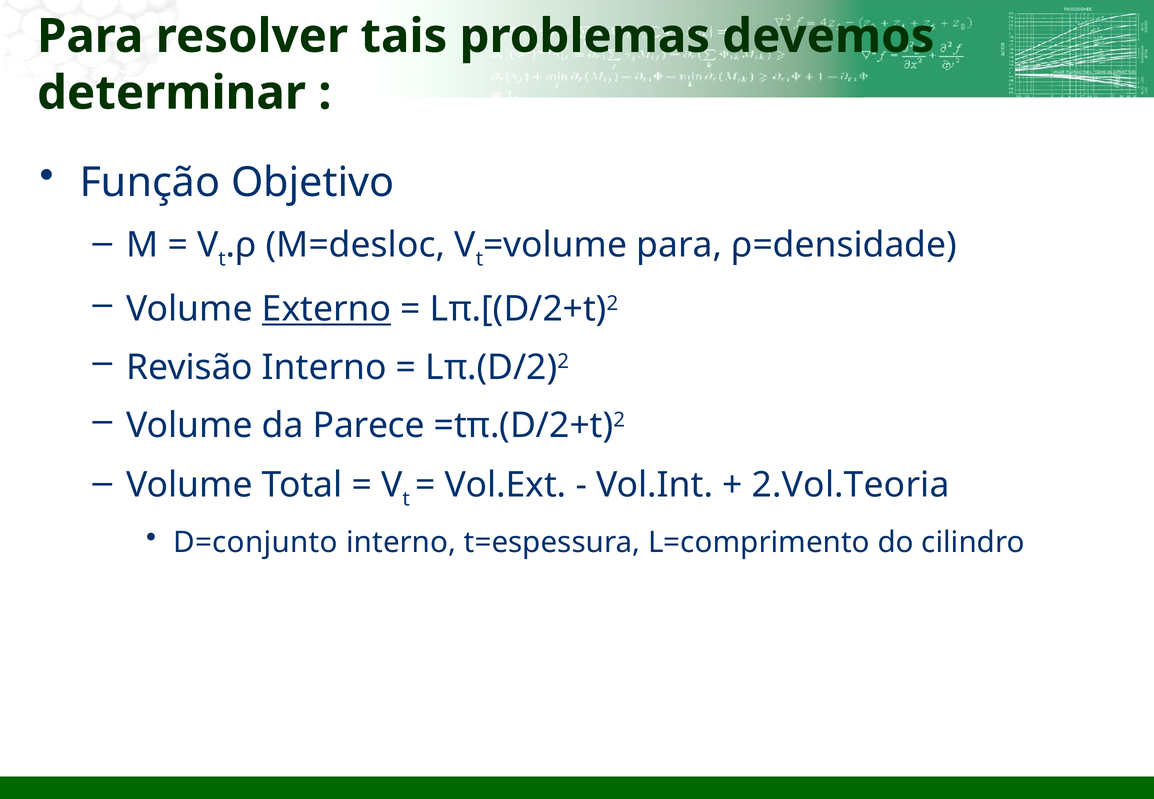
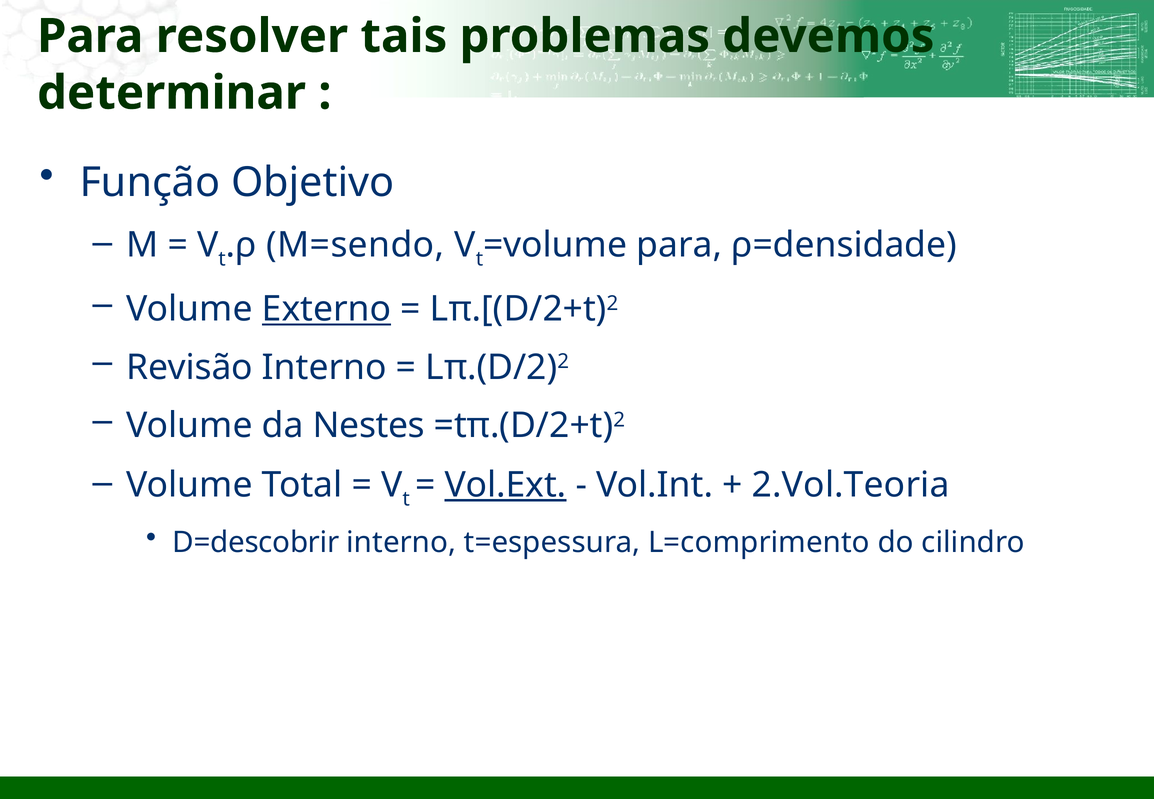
M=desloc: M=desloc -> M=sendo
Parece: Parece -> Nestes
Vol.Ext underline: none -> present
D=conjunto: D=conjunto -> D=descobrir
